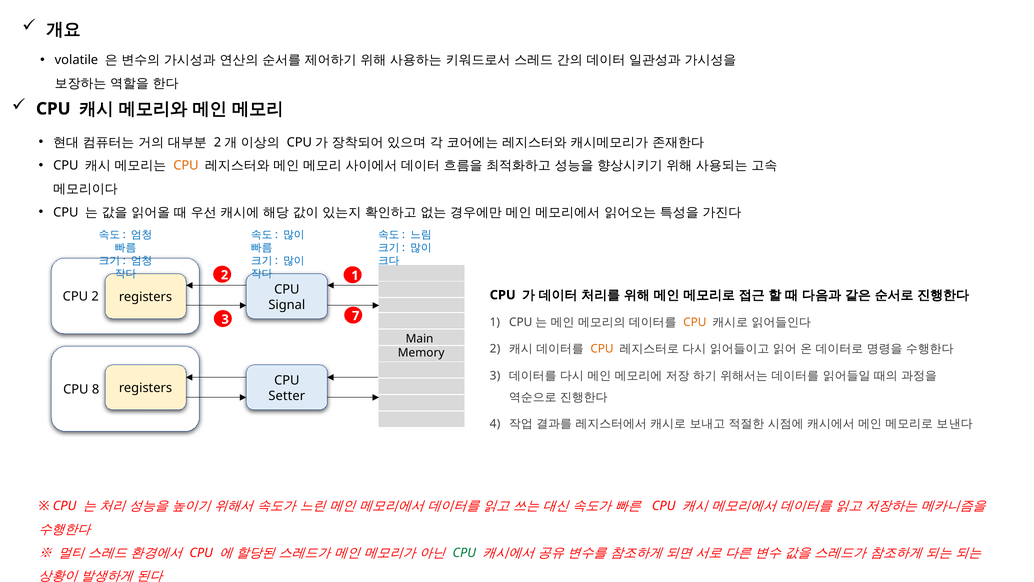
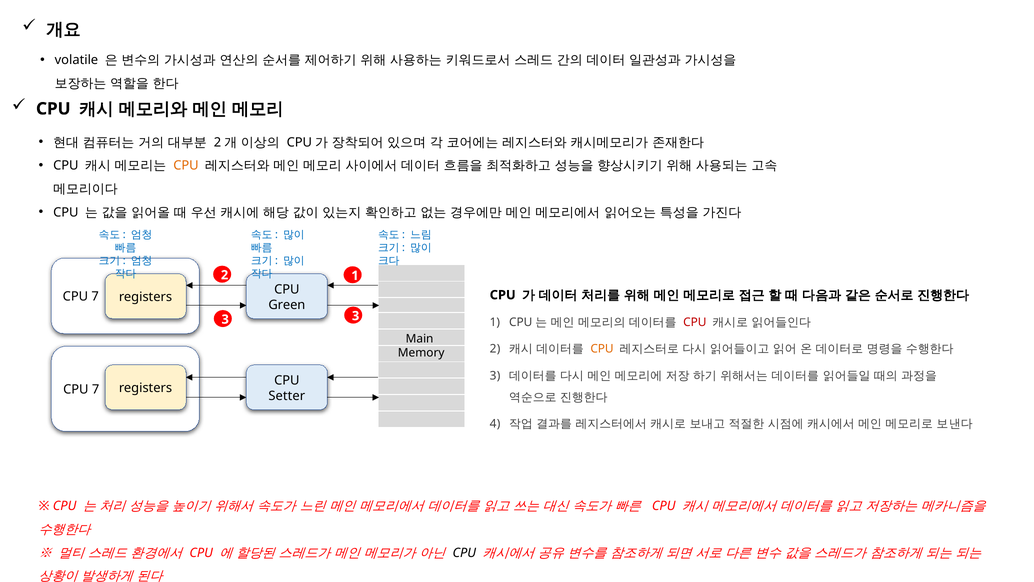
2 at (95, 297): 2 -> 7
Signal: Signal -> Green
3 7: 7 -> 3
CPU at (695, 322) colour: orange -> red
8 at (96, 389): 8 -> 7
CPU at (464, 552) colour: green -> black
